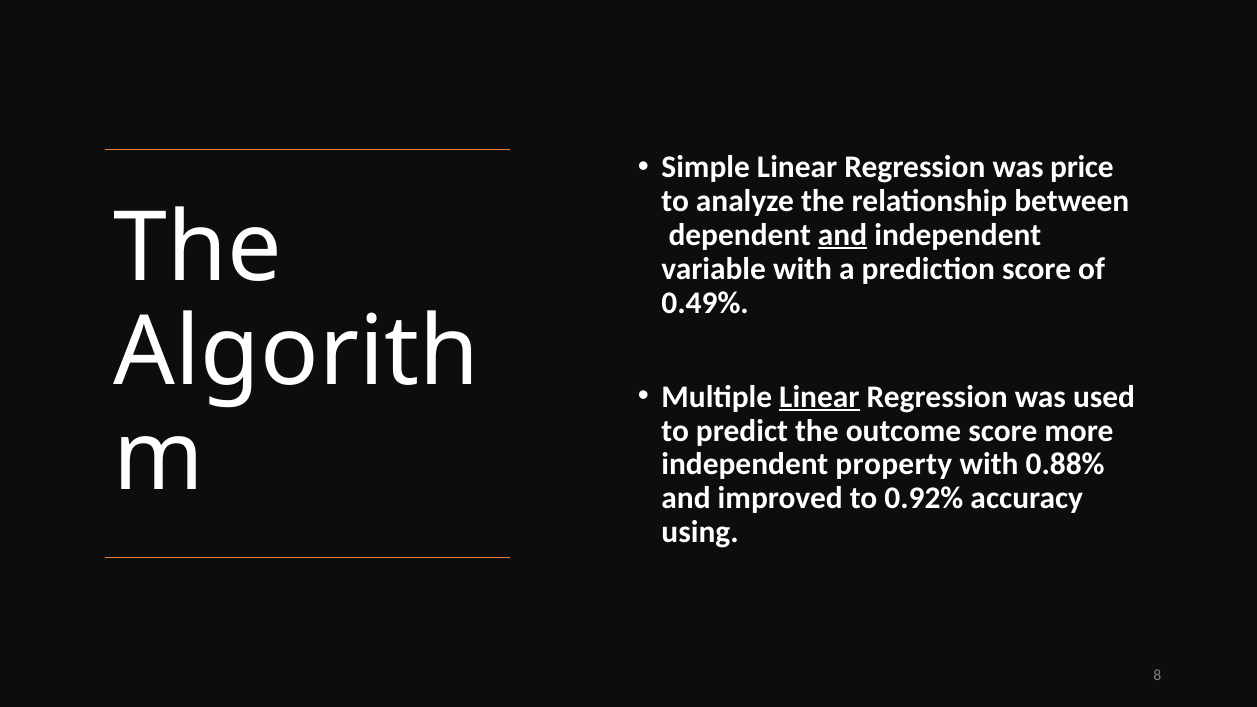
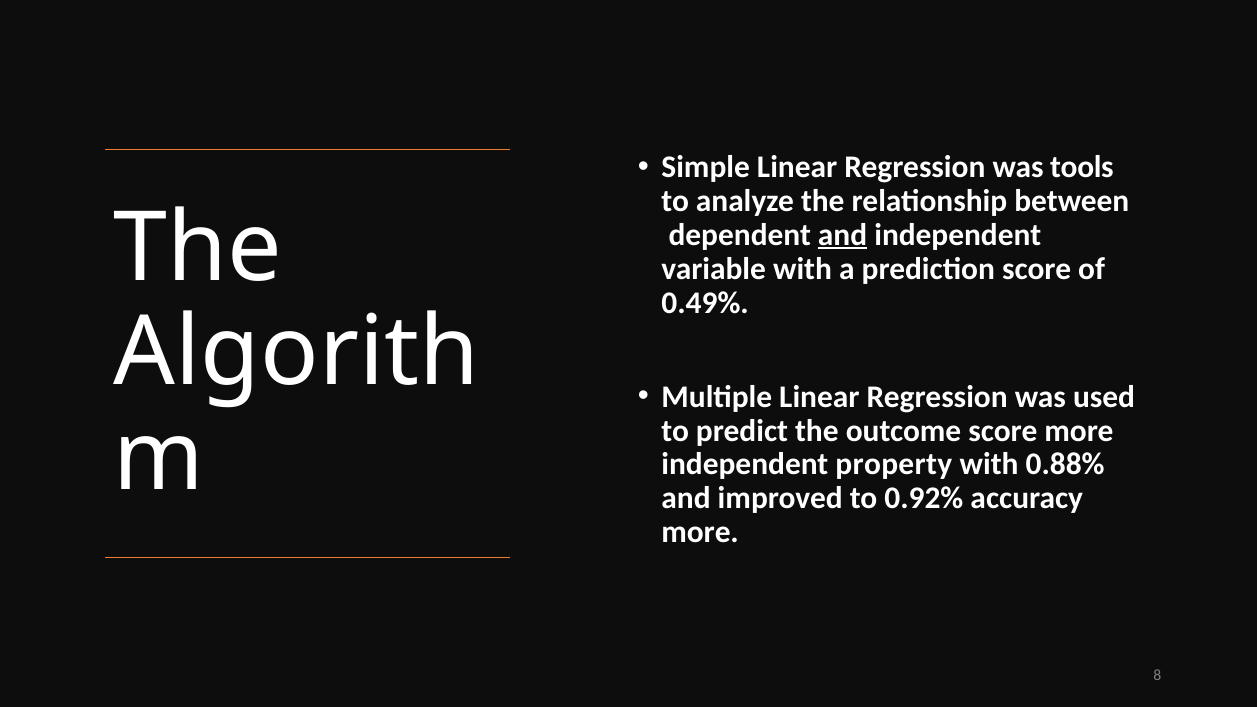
price: price -> tools
Linear at (819, 397) underline: present -> none
using at (700, 532): using -> more
